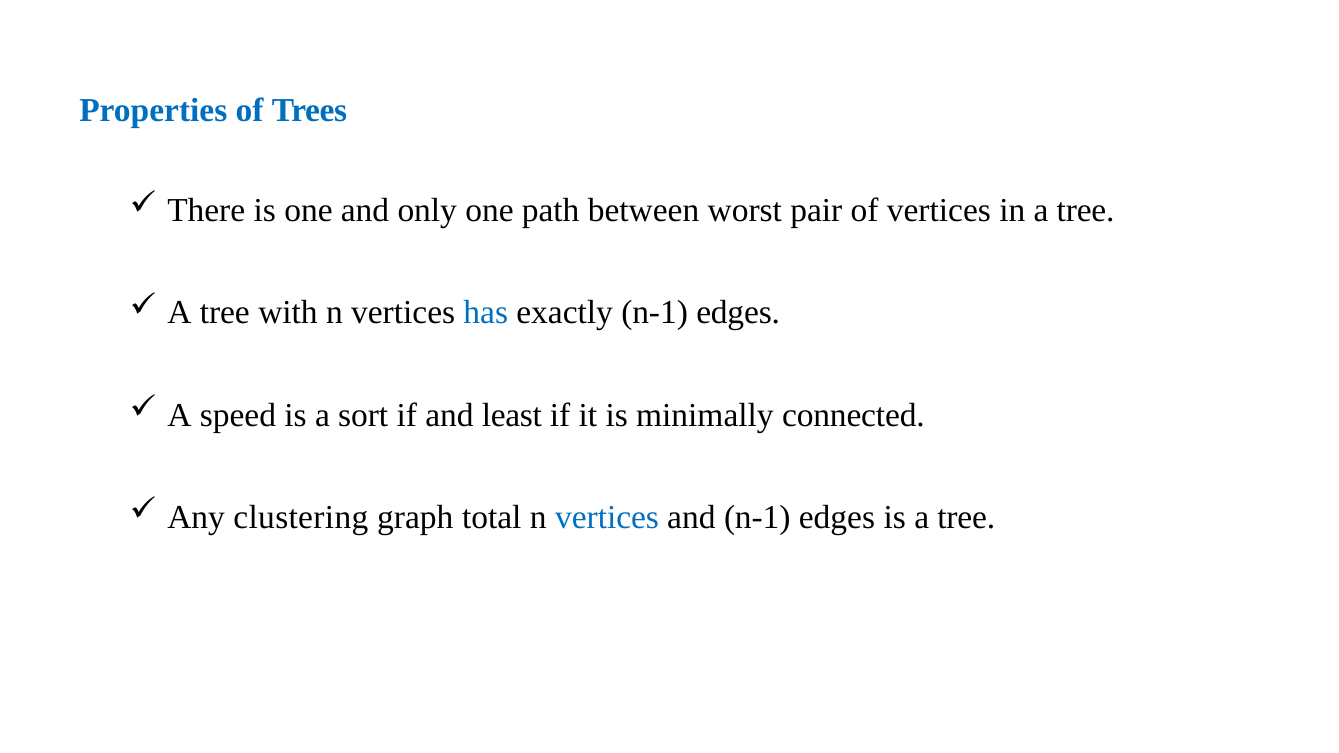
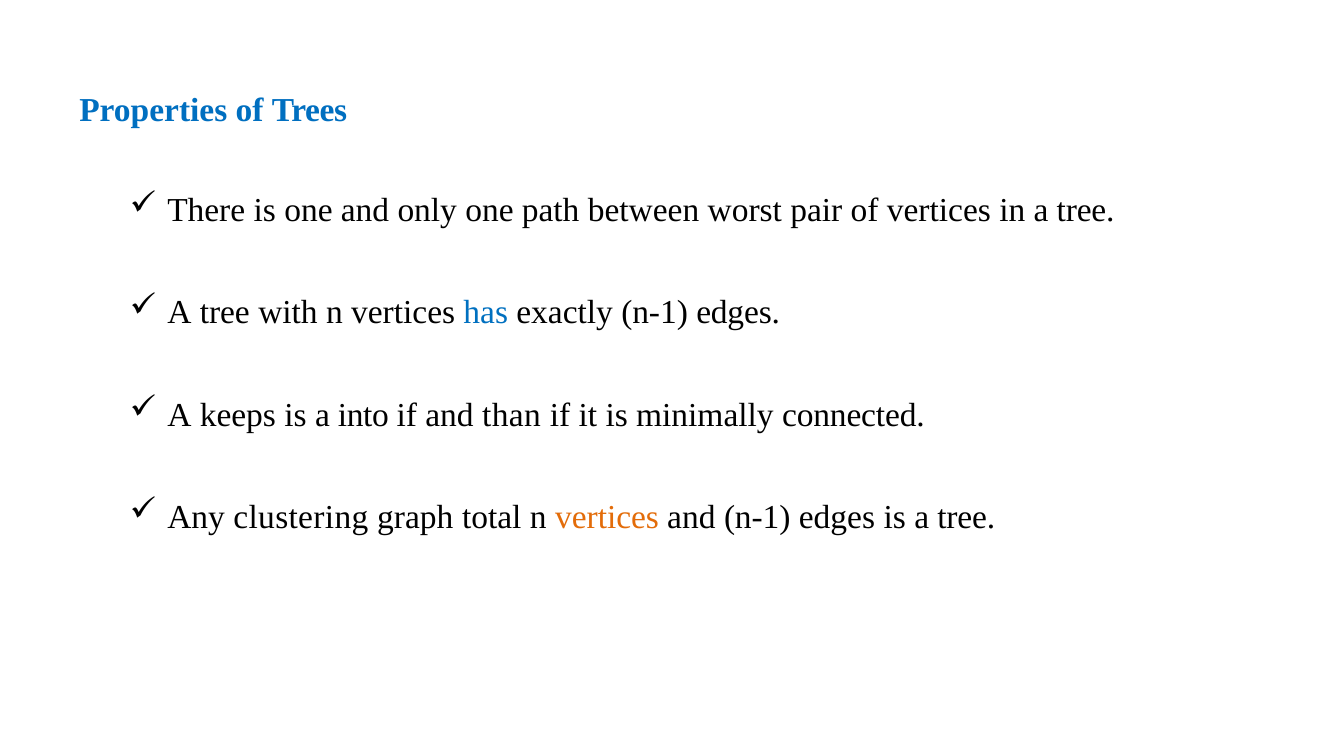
speed: speed -> keeps
sort: sort -> into
least: least -> than
vertices at (607, 517) colour: blue -> orange
